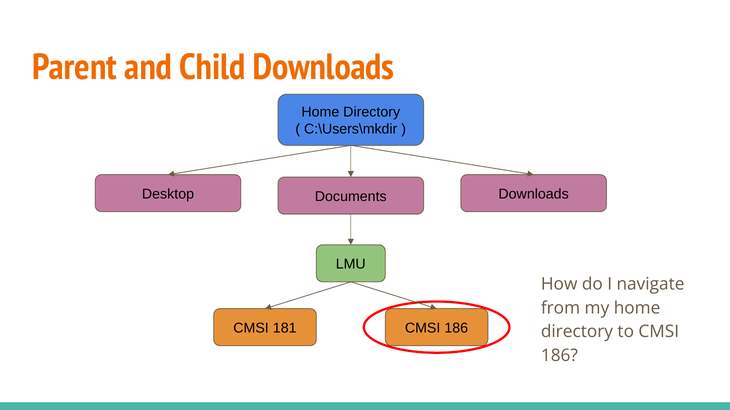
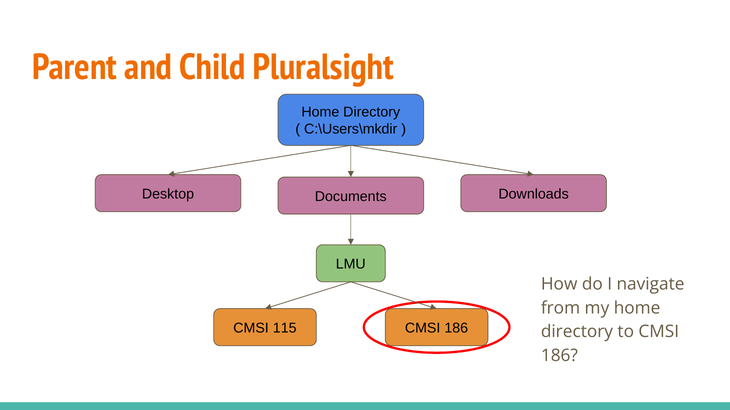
Child Downloads: Downloads -> Pluralsight
181: 181 -> 115
